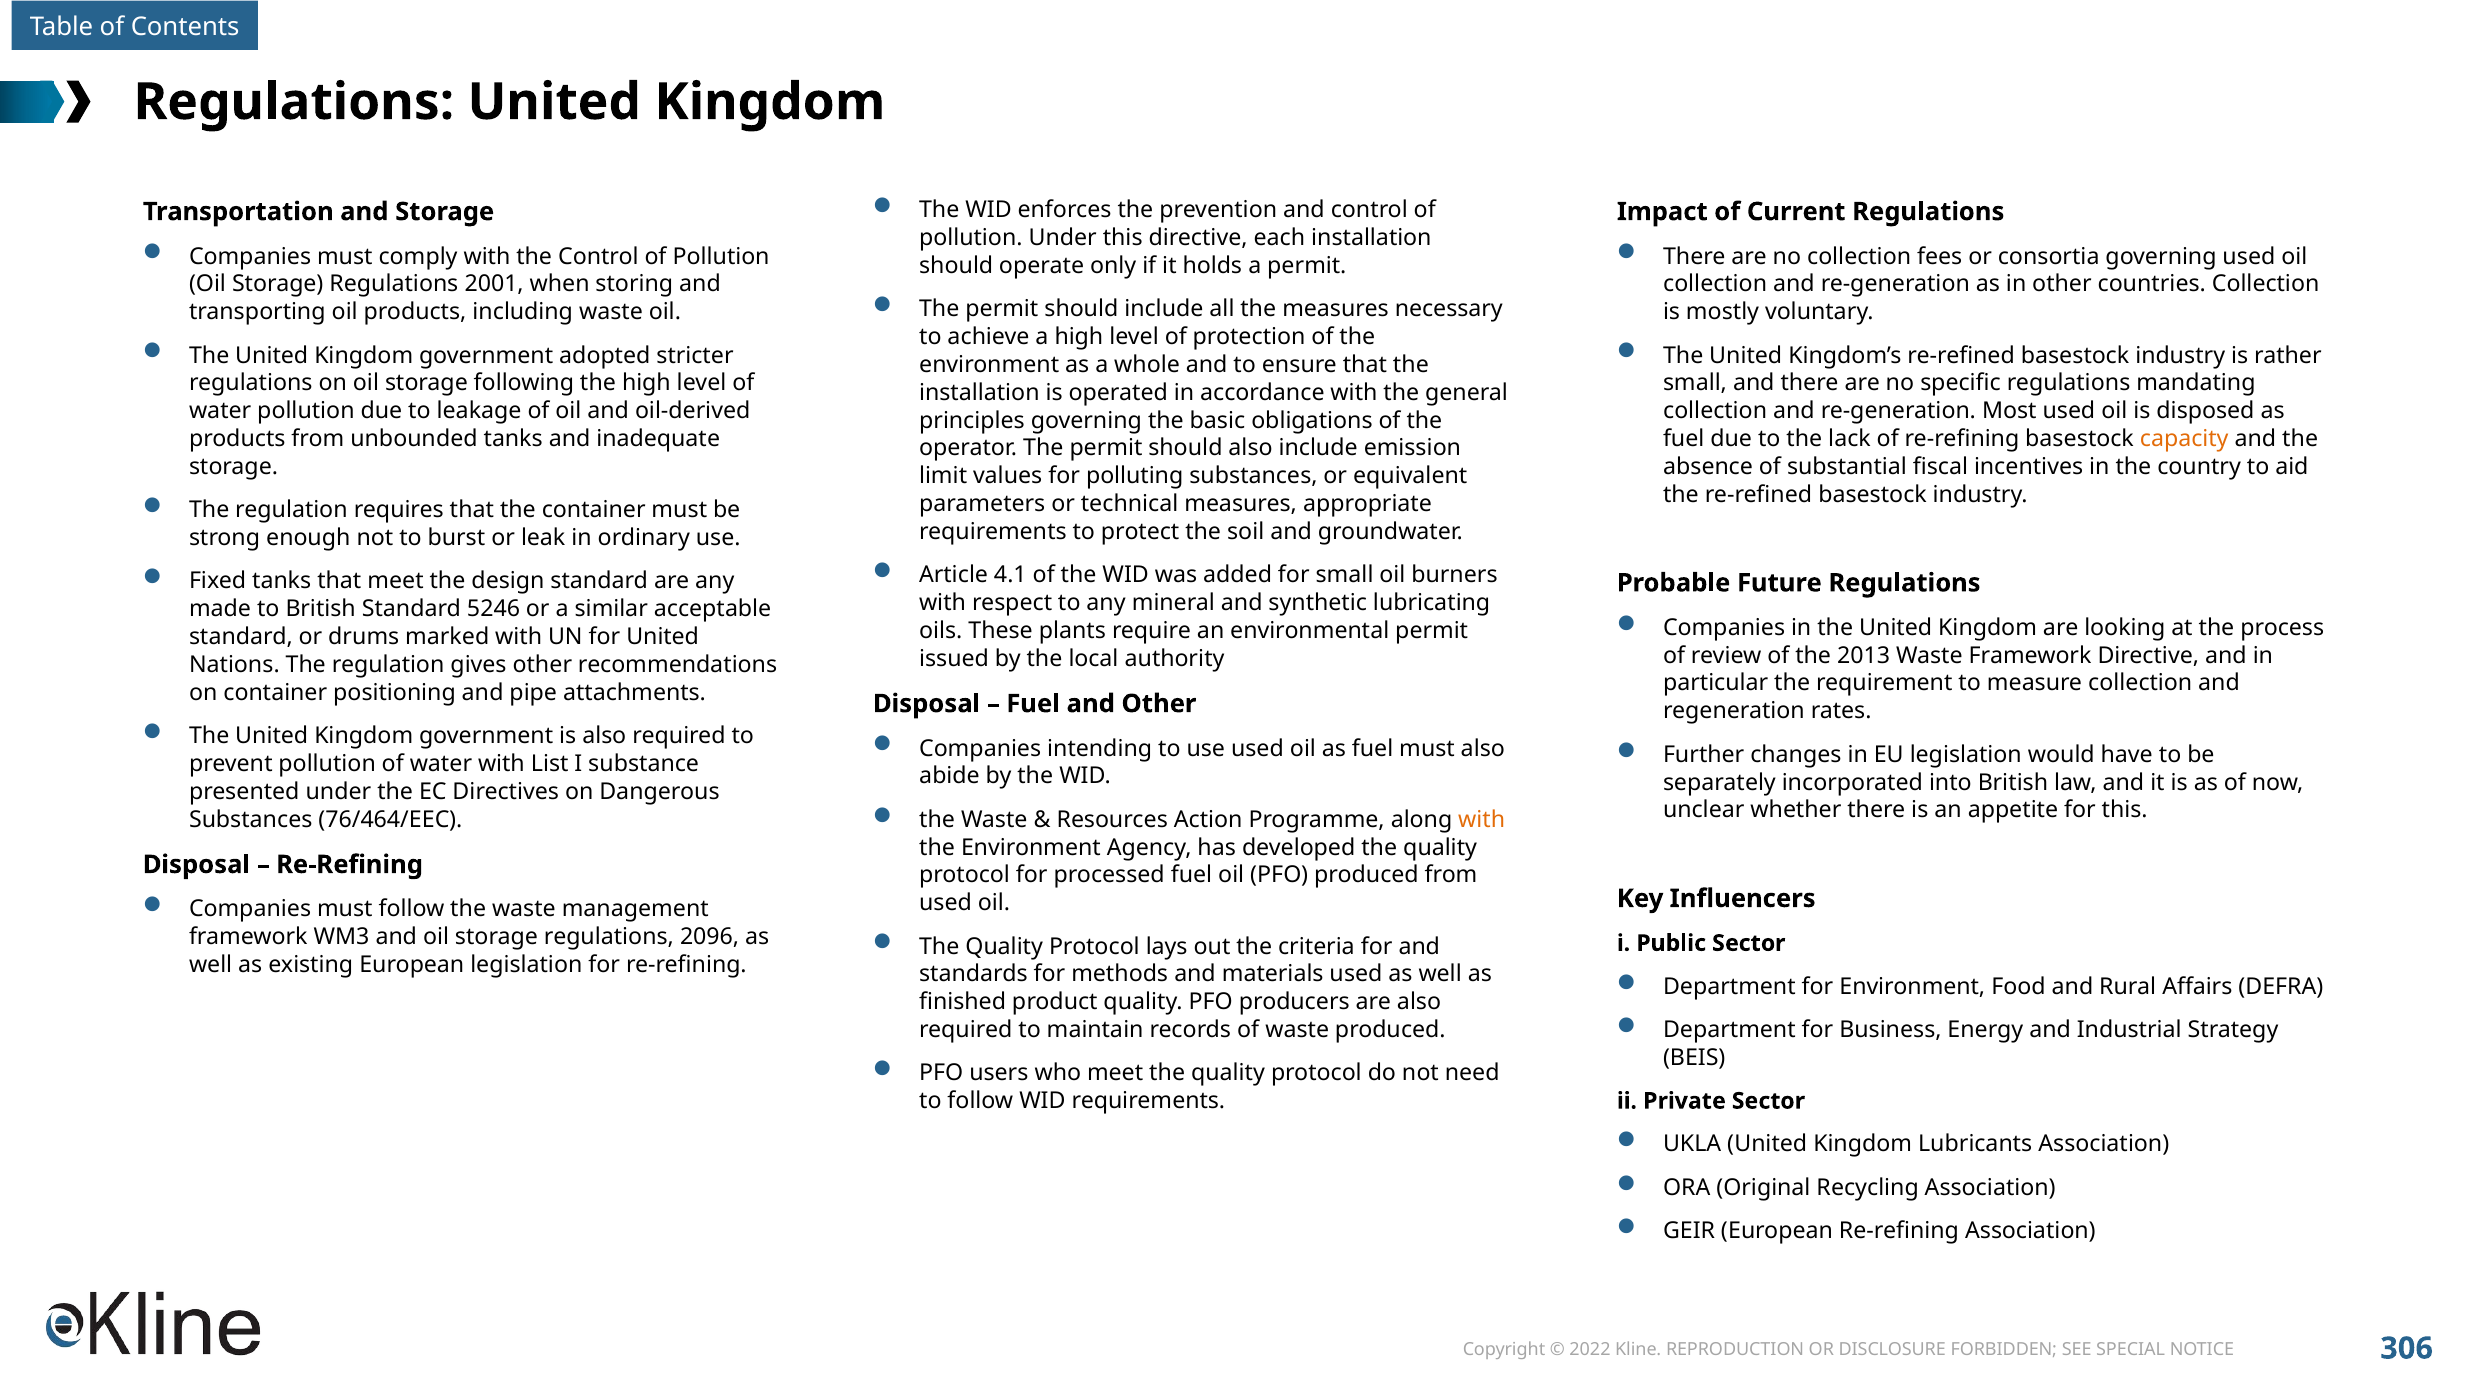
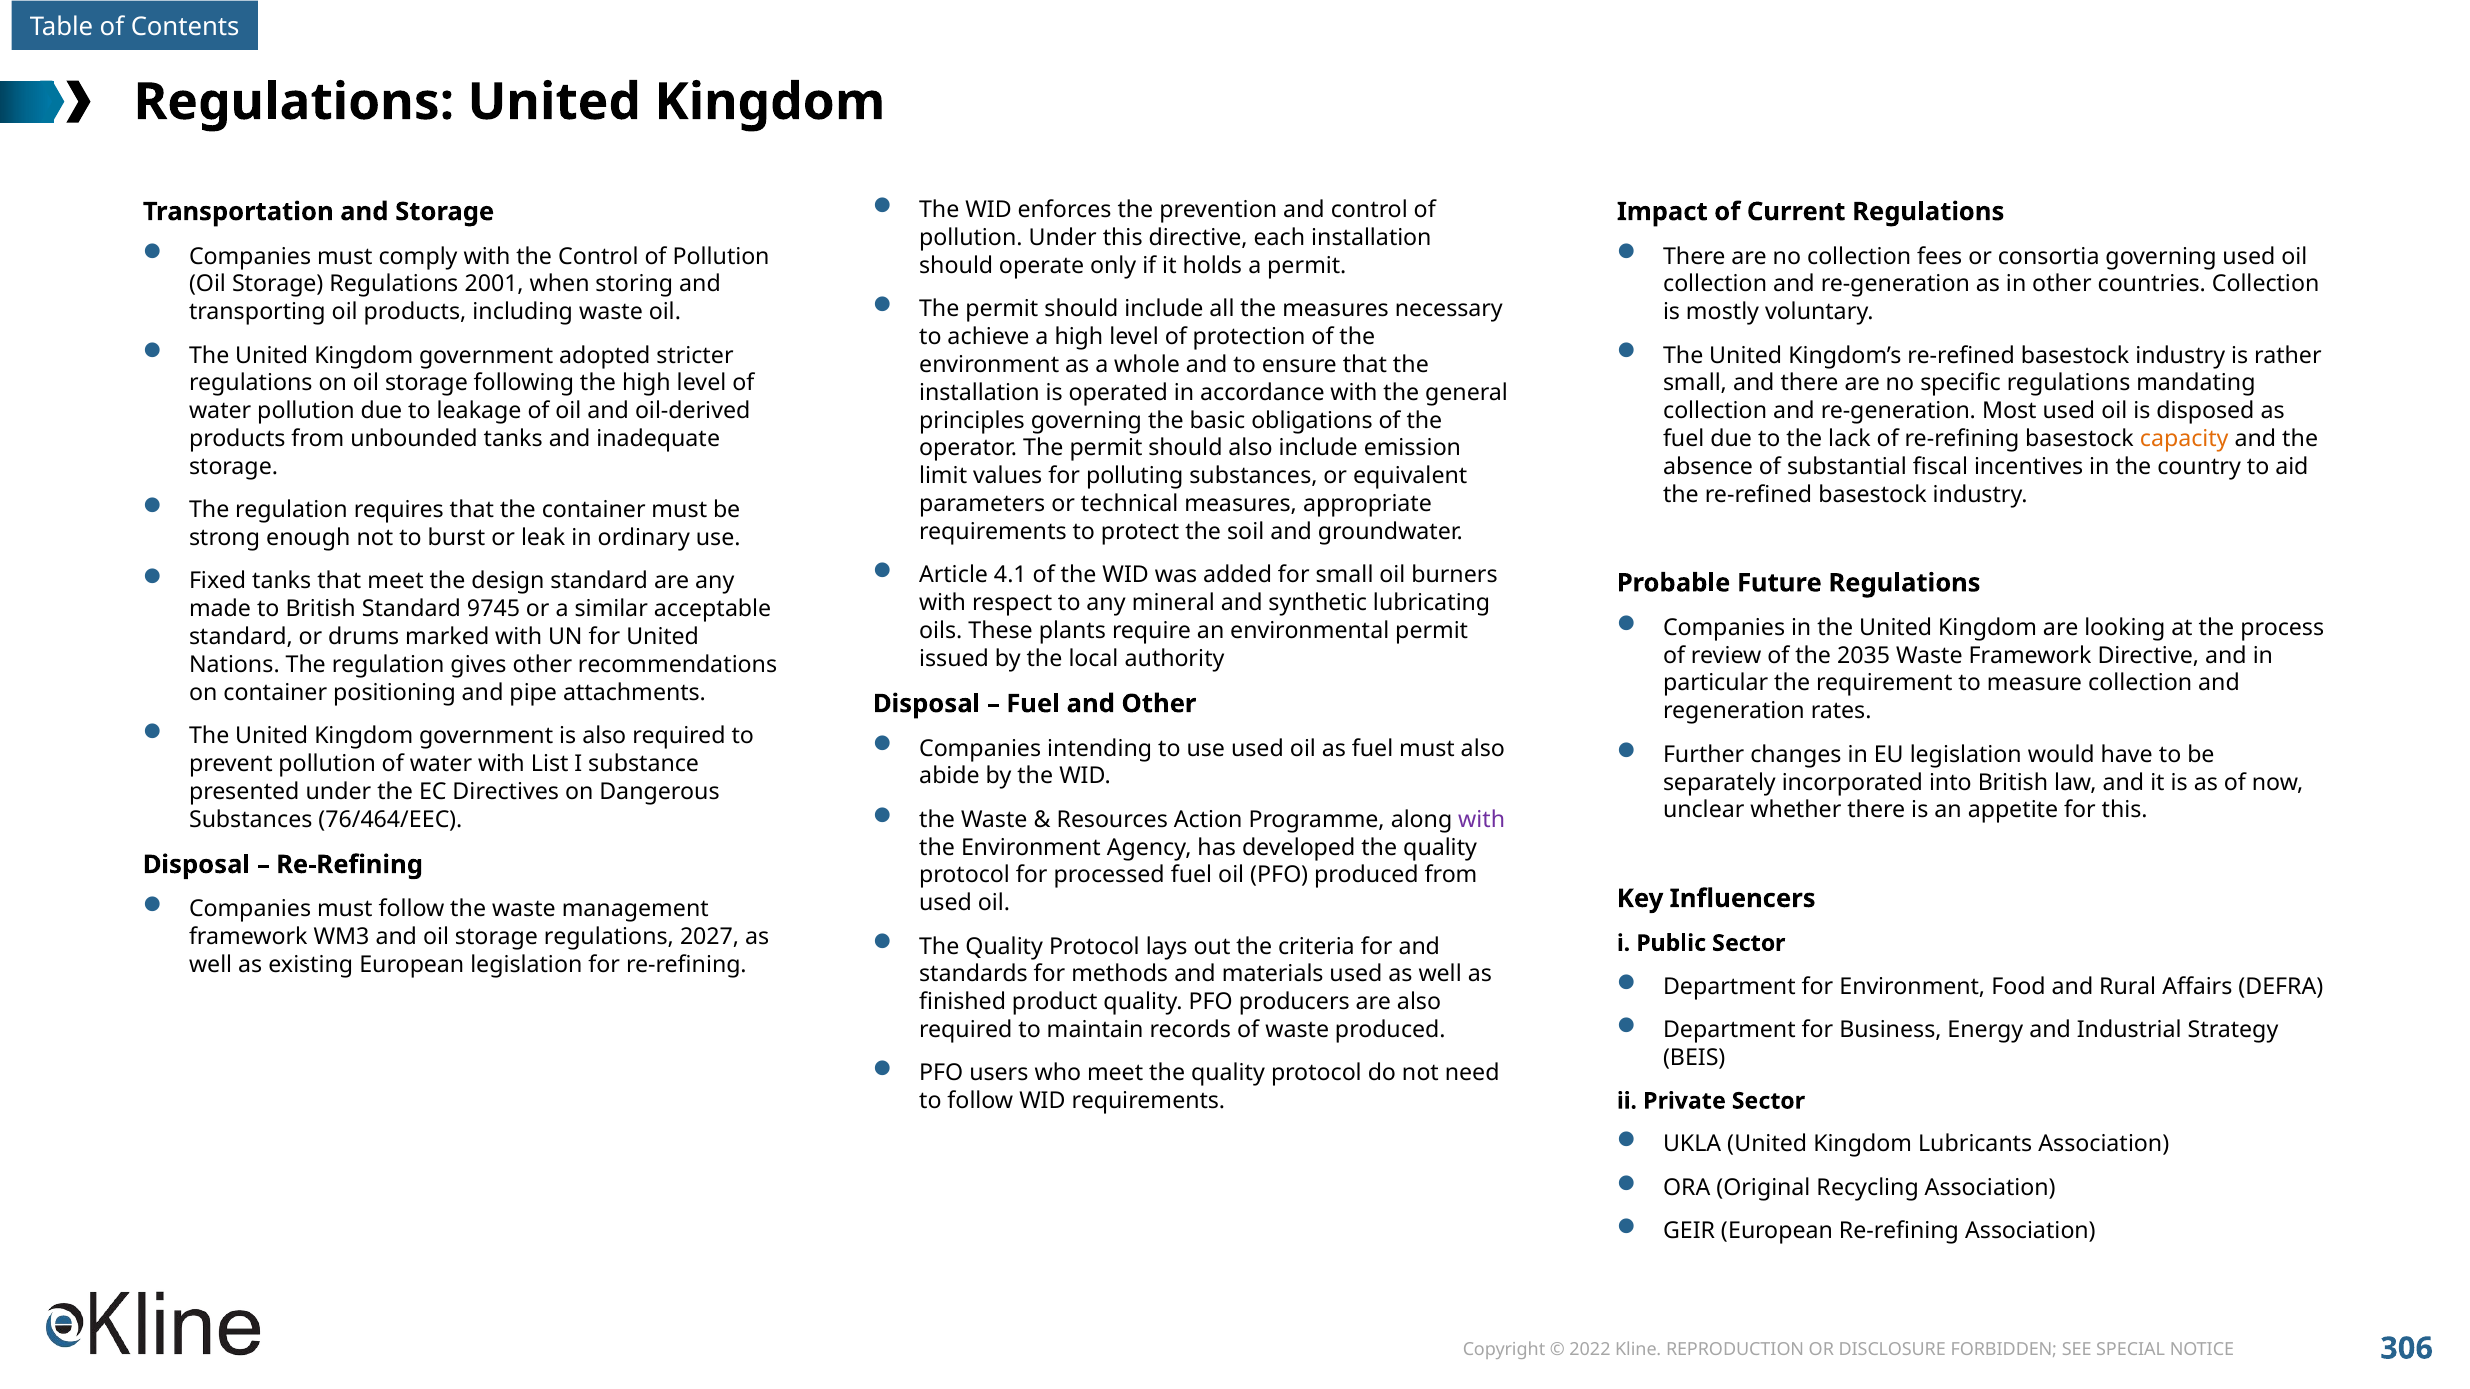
5246: 5246 -> 9745
2013: 2013 -> 2035
with at (1482, 820) colour: orange -> purple
2096: 2096 -> 2027
